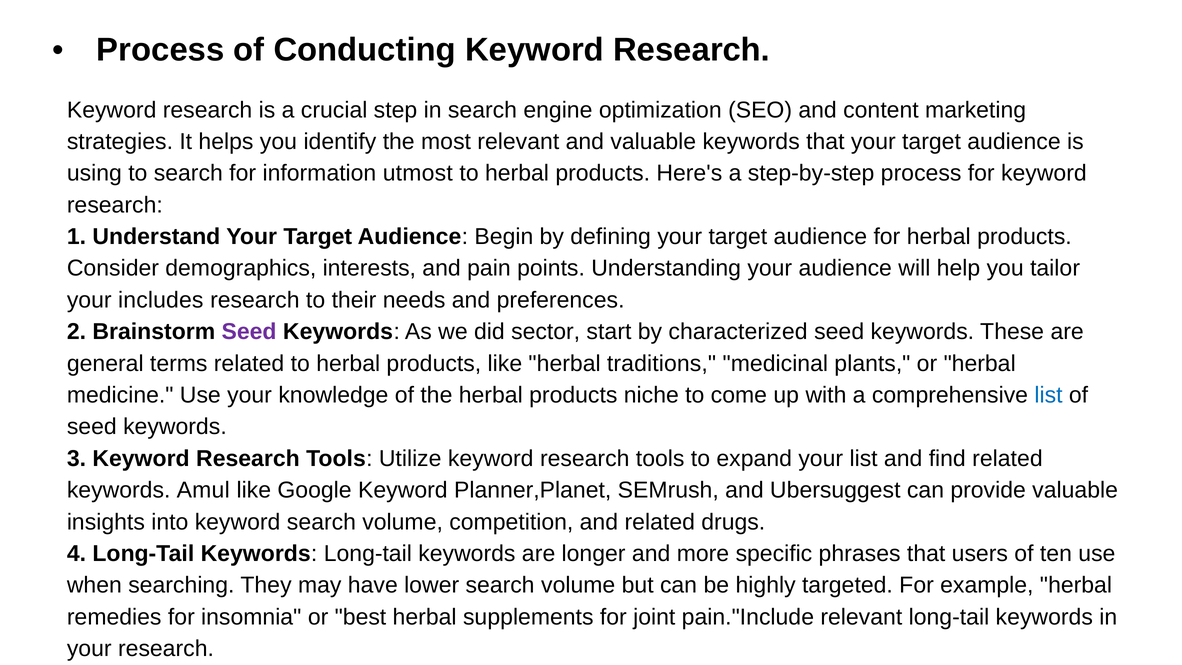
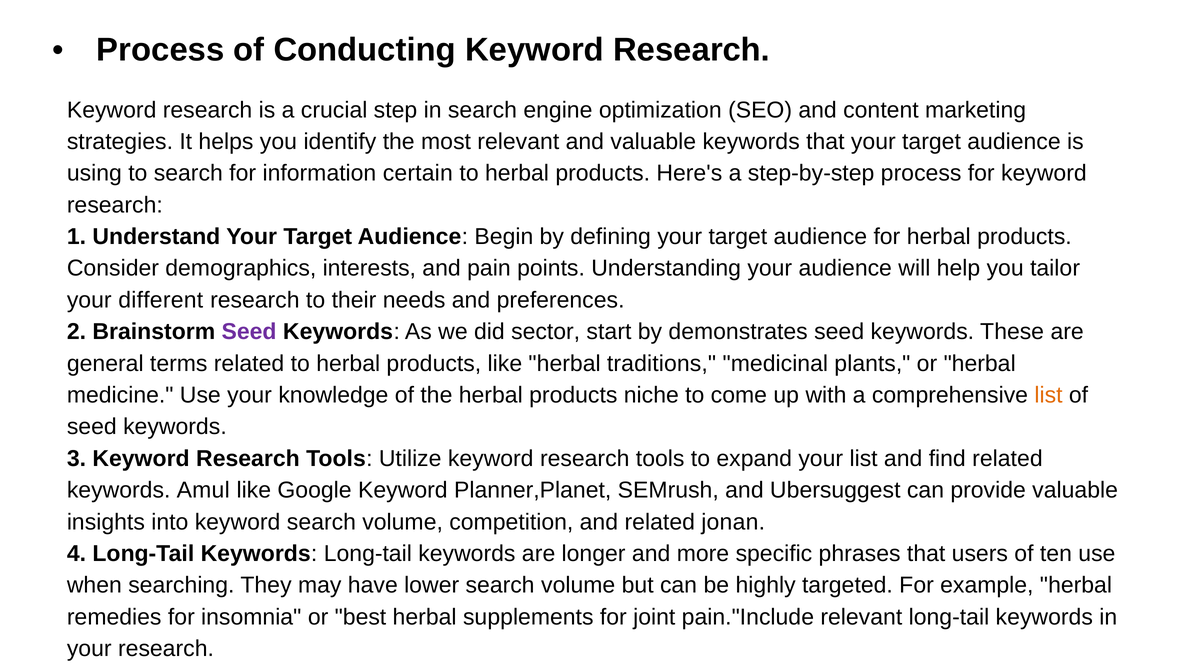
utmost: utmost -> certain
includes: includes -> different
characterized: characterized -> demonstrates
list at (1048, 395) colour: blue -> orange
drugs: drugs -> jonan
